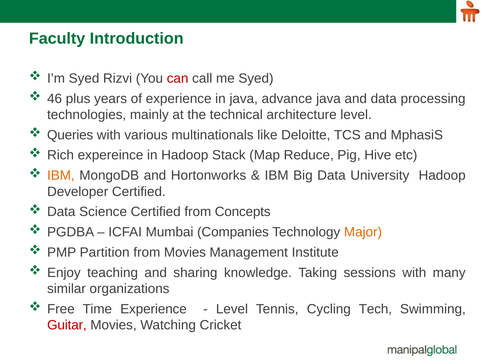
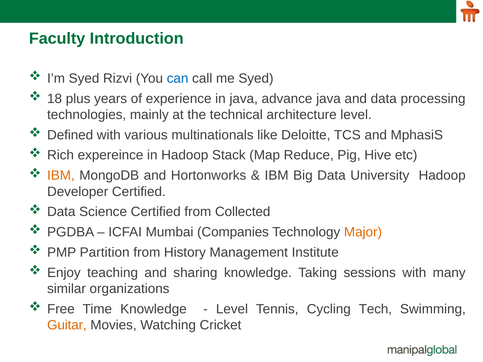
can colour: red -> blue
46: 46 -> 18
Queries: Queries -> Defined
Concepts: Concepts -> Collected
from Movies: Movies -> History
Time Experience: Experience -> Knowledge
Guitar colour: red -> orange
